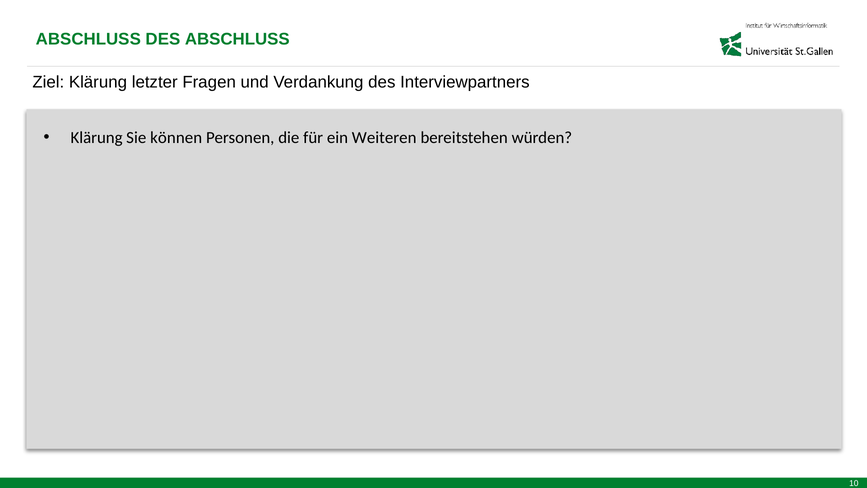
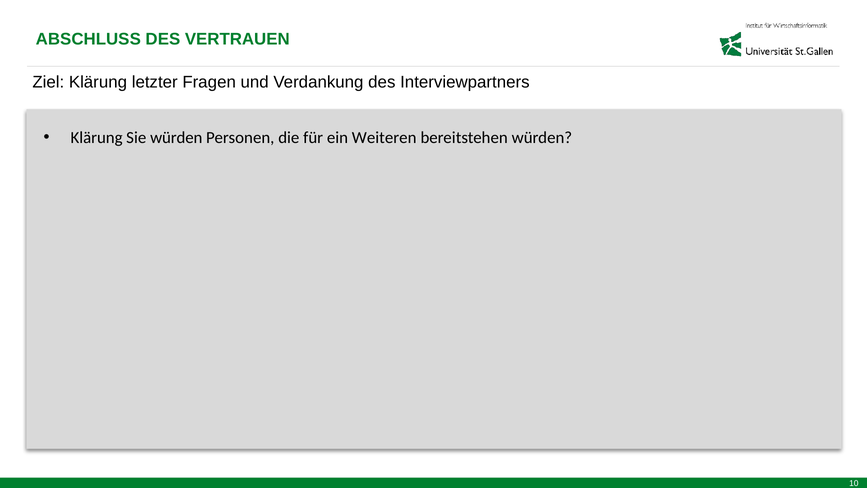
DES ABSCHLUSS: ABSCHLUSS -> VERTRAUEN
Sie können: können -> würden
